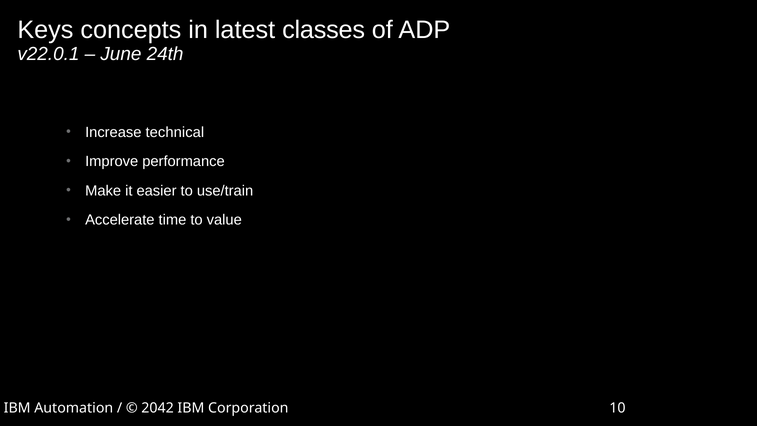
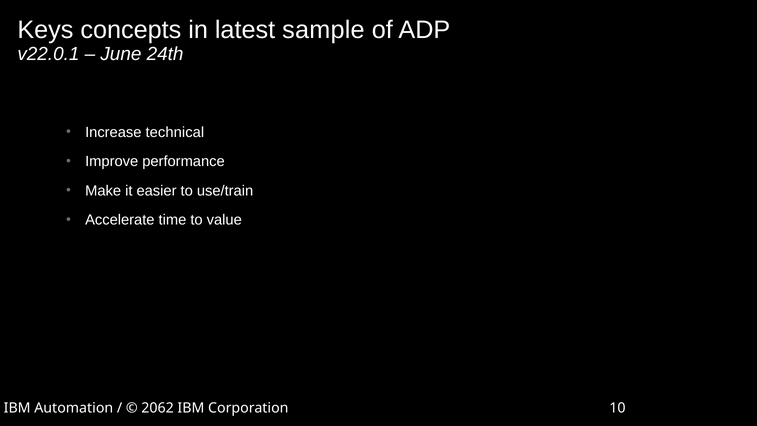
classes: classes -> sample
2042: 2042 -> 2062
